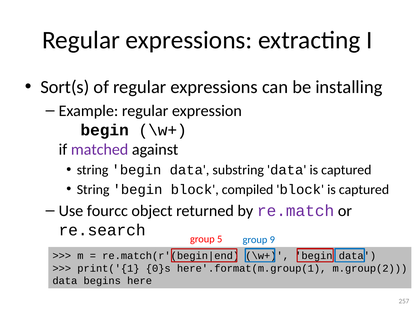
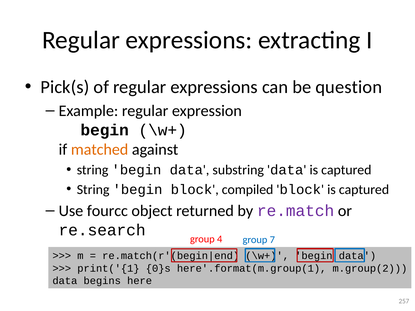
Sort(s: Sort(s -> Pick(s
installing: installing -> question
matched colour: purple -> orange
5: 5 -> 4
9: 9 -> 7
